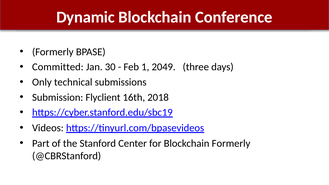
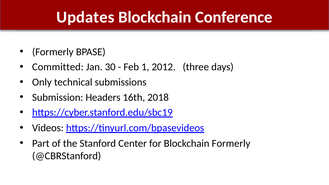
Dynamic: Dynamic -> Updates
2049: 2049 -> 2012
Flyclient: Flyclient -> Headers
